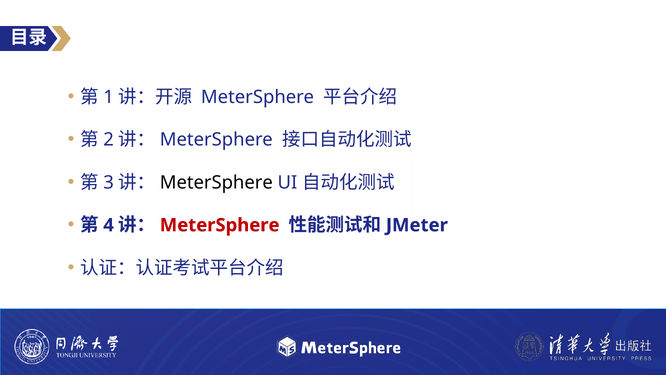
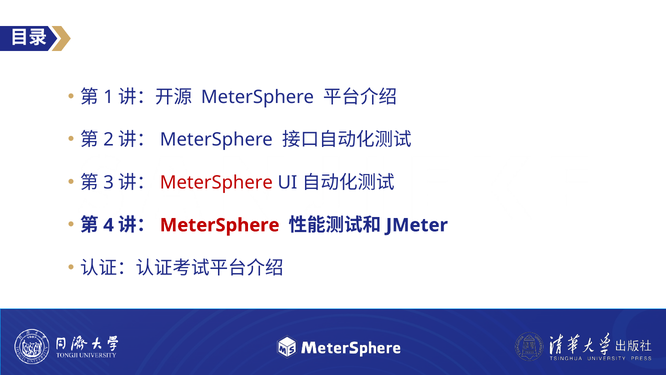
MeterSphere at (216, 182) colour: black -> red
